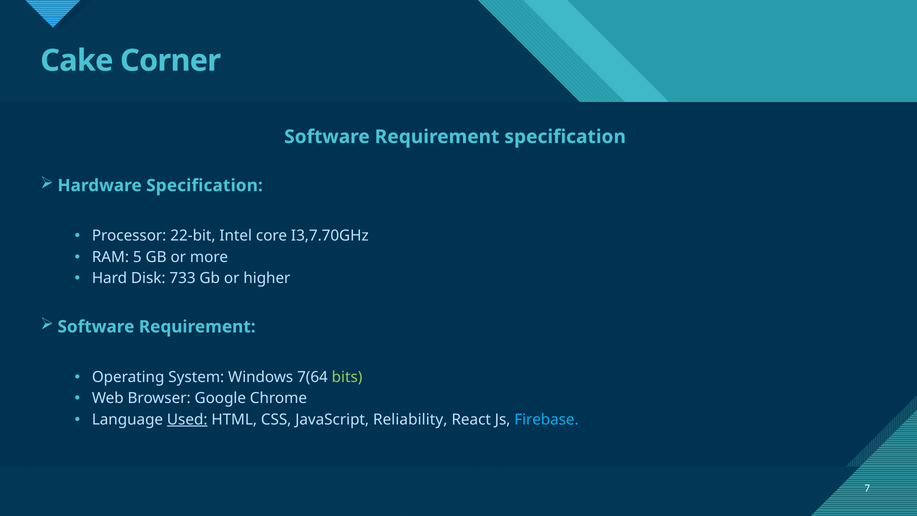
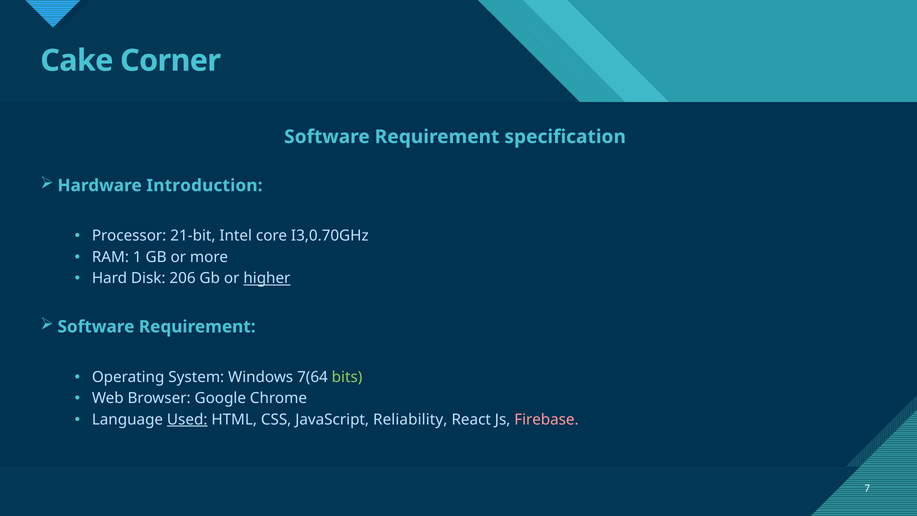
Hardware Specification: Specification -> Introduction
22-bit: 22-bit -> 21-bit
I3,7.70GHz: I3,7.70GHz -> I3,0.70GHz
5: 5 -> 1
733: 733 -> 206
higher underline: none -> present
Firebase colour: light blue -> pink
